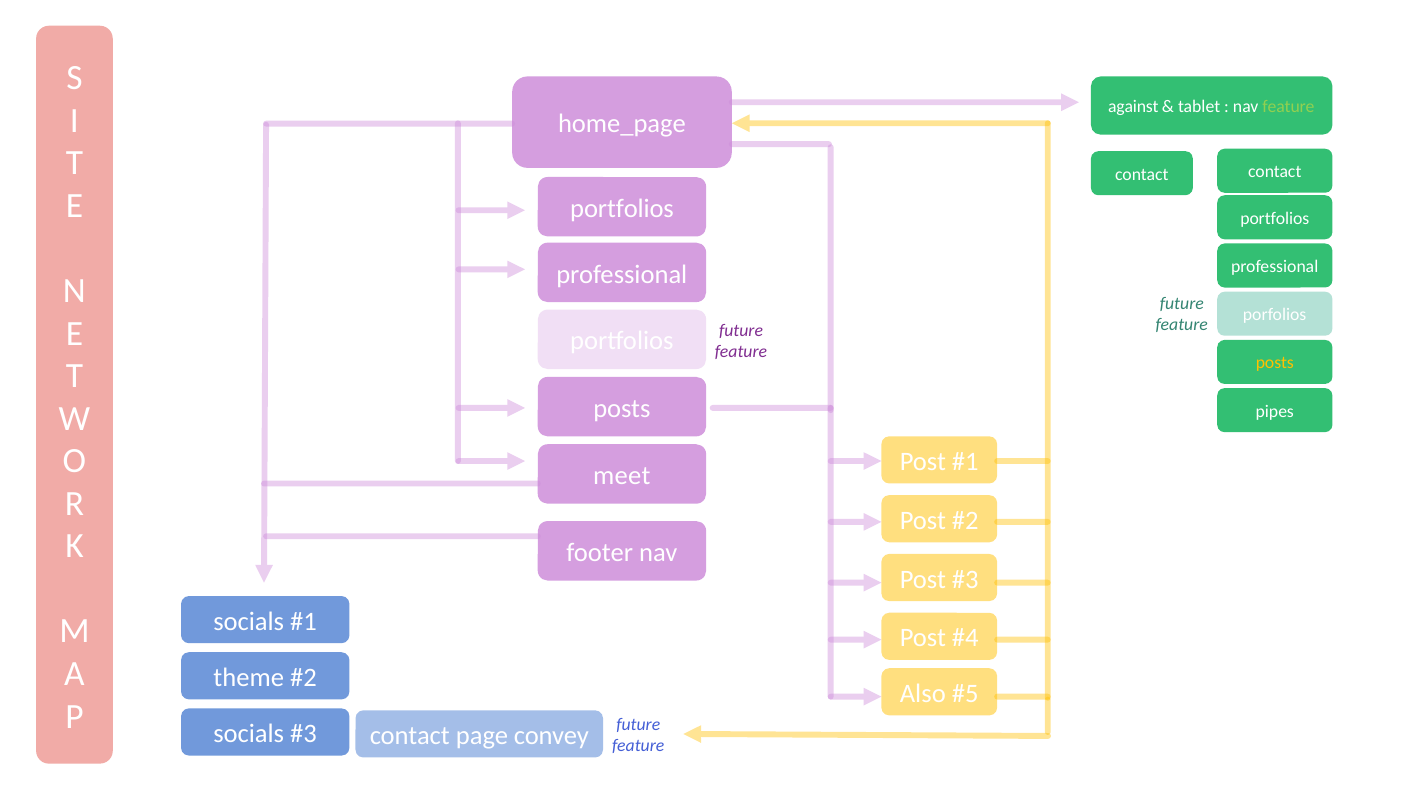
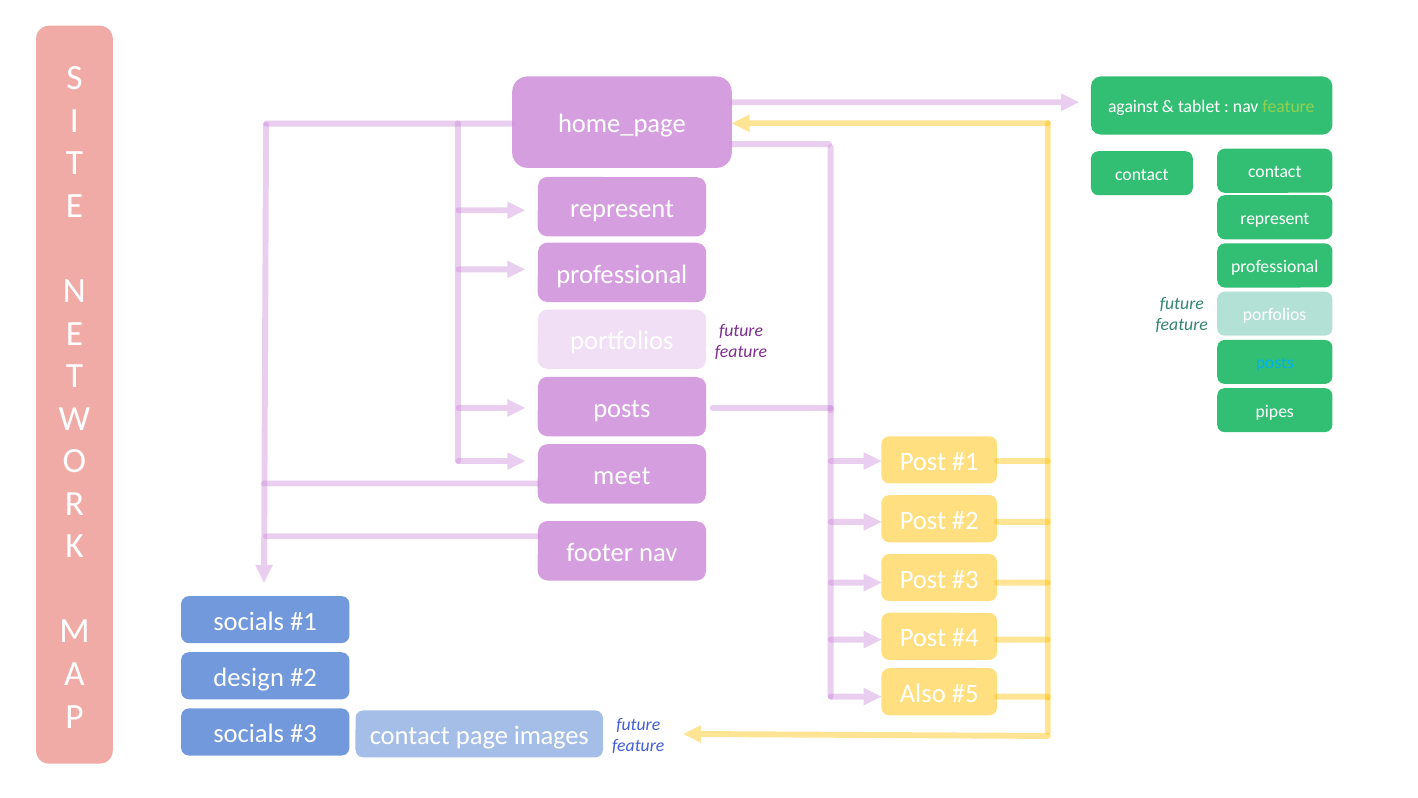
portfolios at (622, 208): portfolios -> represent
portfolios at (1275, 218): portfolios -> represent
posts at (1275, 363) colour: yellow -> light blue
theme: theme -> design
convey: convey -> images
